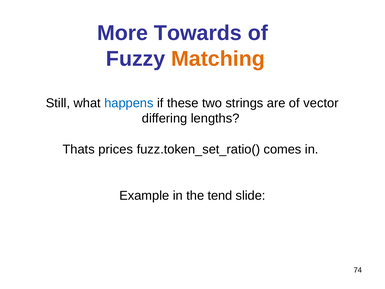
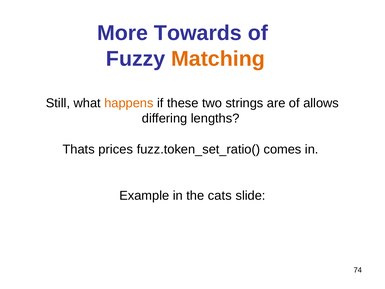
happens colour: blue -> orange
vector: vector -> allows
tend: tend -> cats
